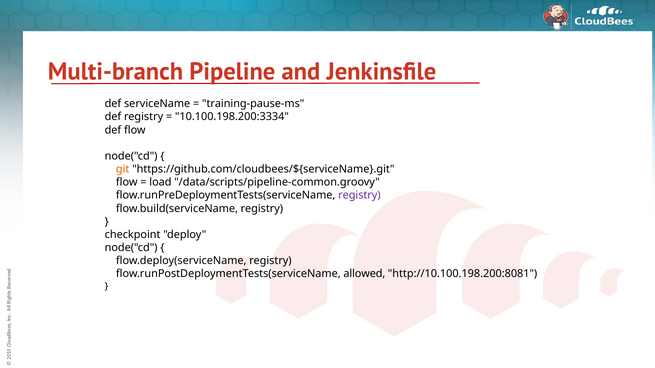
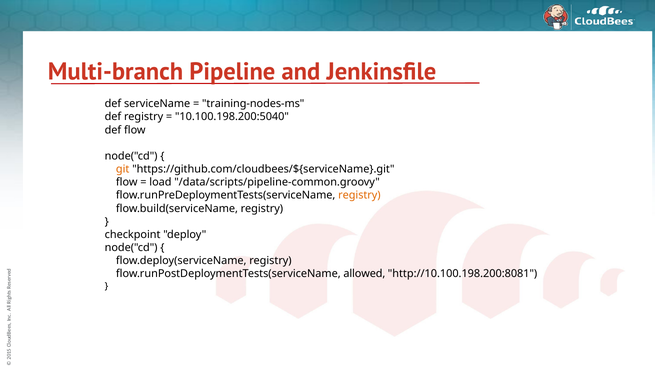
training-pause-ms: training-pause-ms -> training-nodes-ms
10.100.198.200:3334: 10.100.198.200:3334 -> 10.100.198.200:5040
registry at (359, 196) colour: purple -> orange
